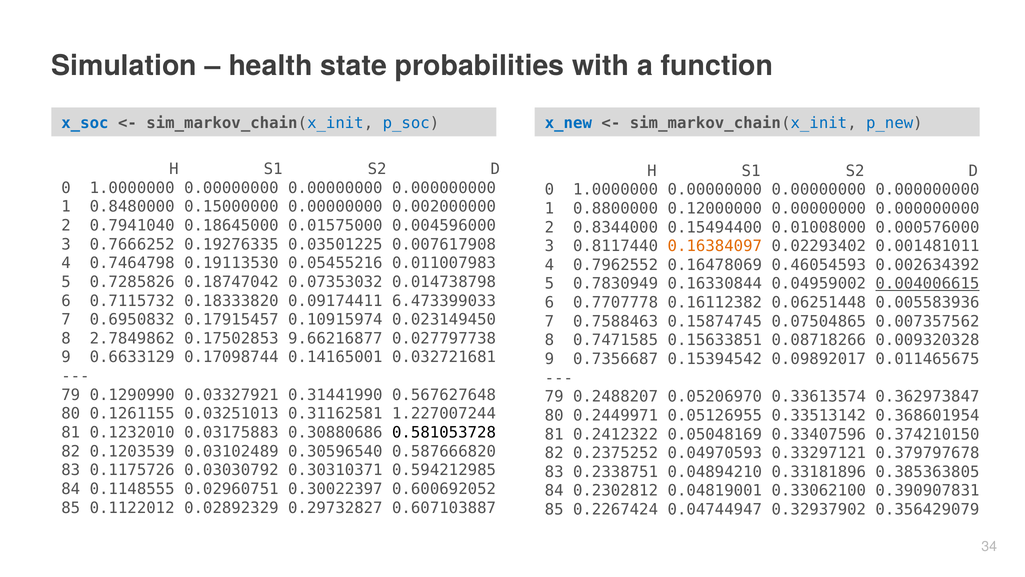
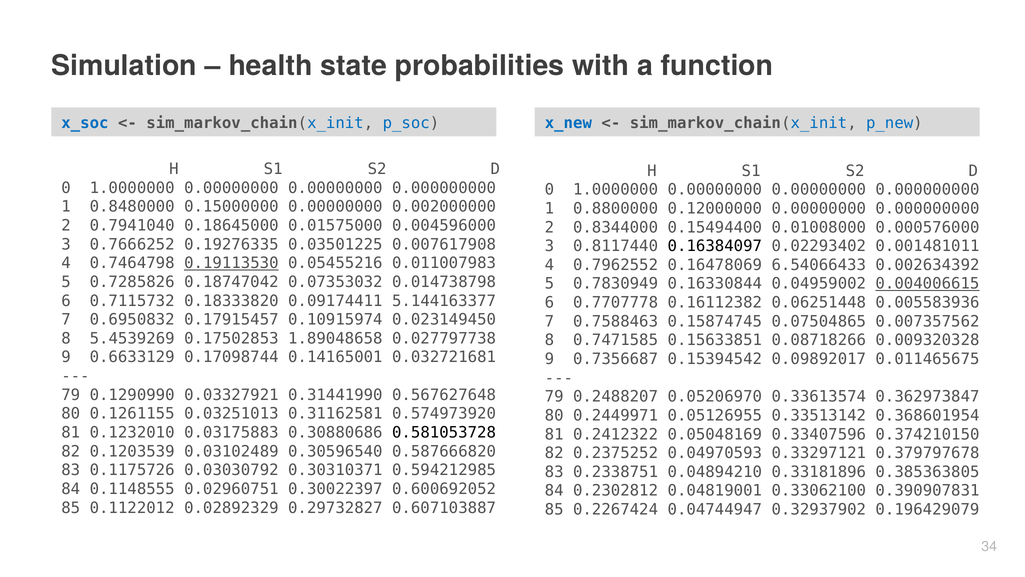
0.16384097 colour: orange -> black
0.19113530 underline: none -> present
0.46054593: 0.46054593 -> 6.54066433
6.473399033: 6.473399033 -> 5.144163377
2.7849862: 2.7849862 -> 5.4539269
9.66216877: 9.66216877 -> 1.89048658
1.227007244: 1.227007244 -> 0.574973920
0.356429079: 0.356429079 -> 0.196429079
